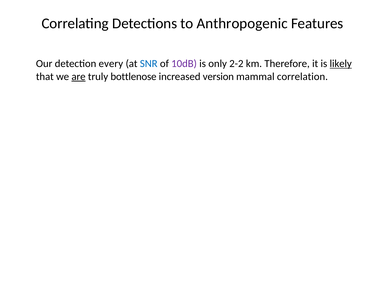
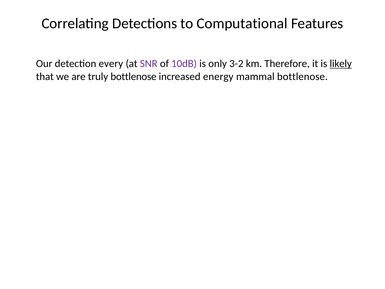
Anthropogenic: Anthropogenic -> Computational
SNR colour: blue -> purple
2-2: 2-2 -> 3-2
are underline: present -> none
version: version -> energy
mammal correlation: correlation -> bottlenose
